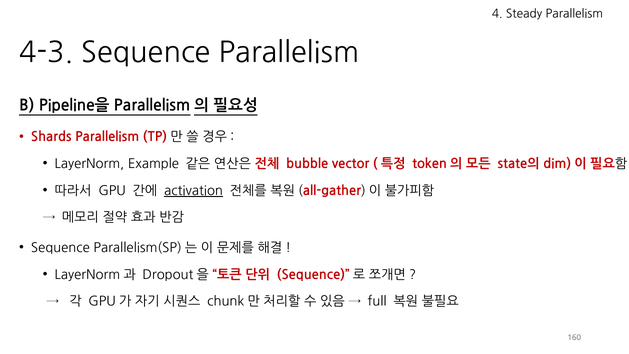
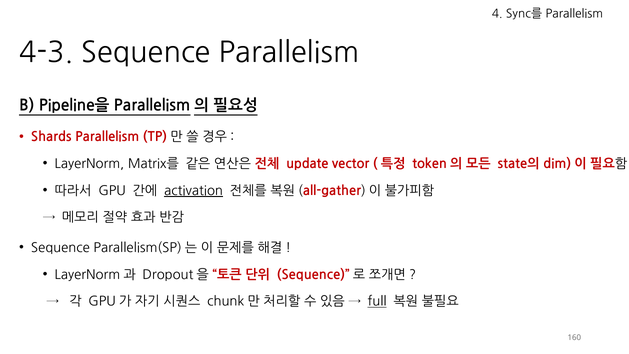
Steady: Steady -> Sync를
Example: Example -> Matrix를
bubble: bubble -> update
full underline: none -> present
